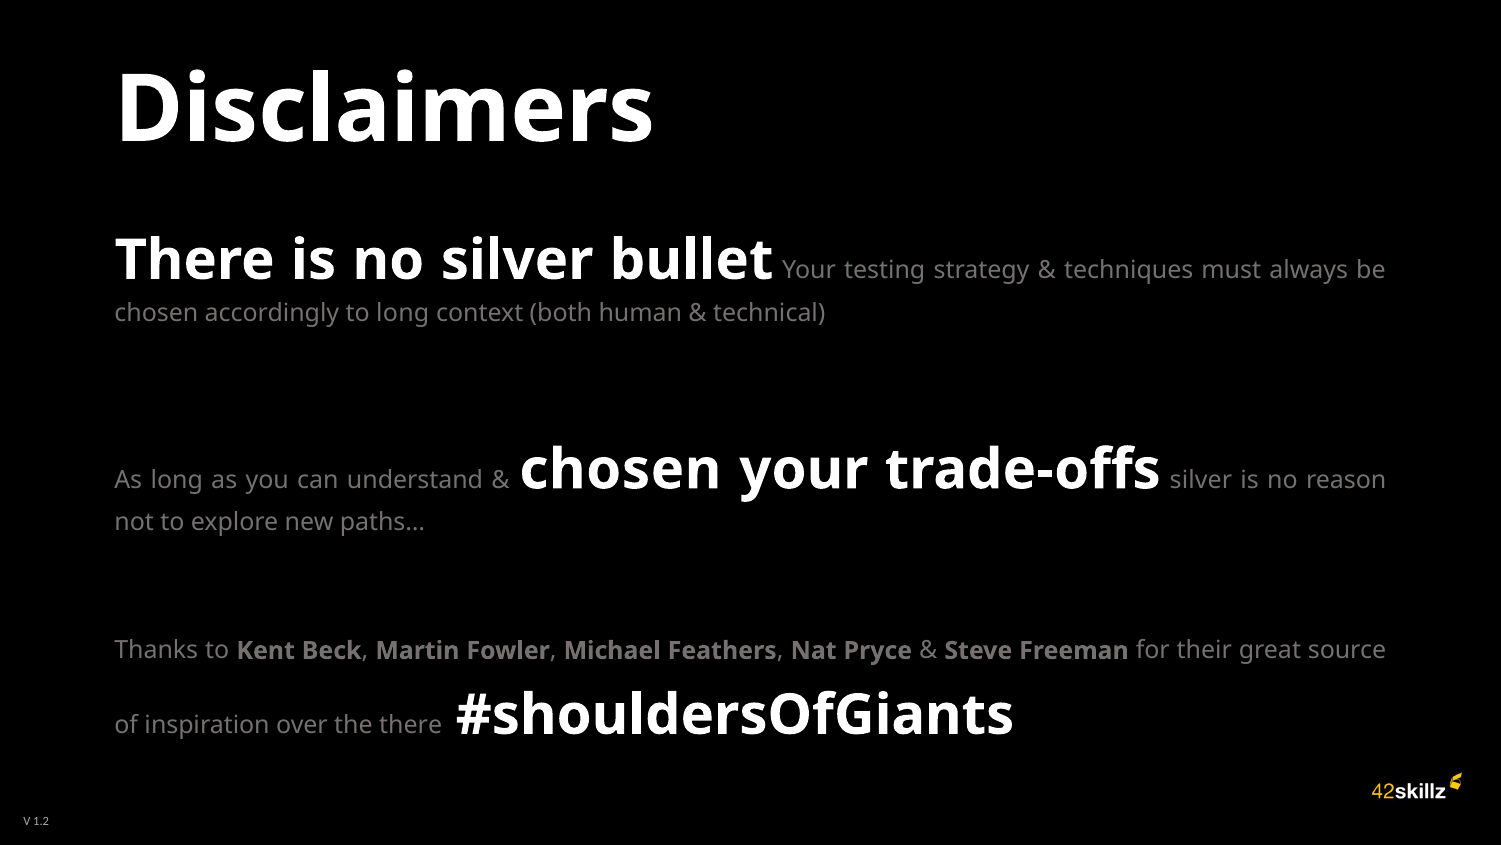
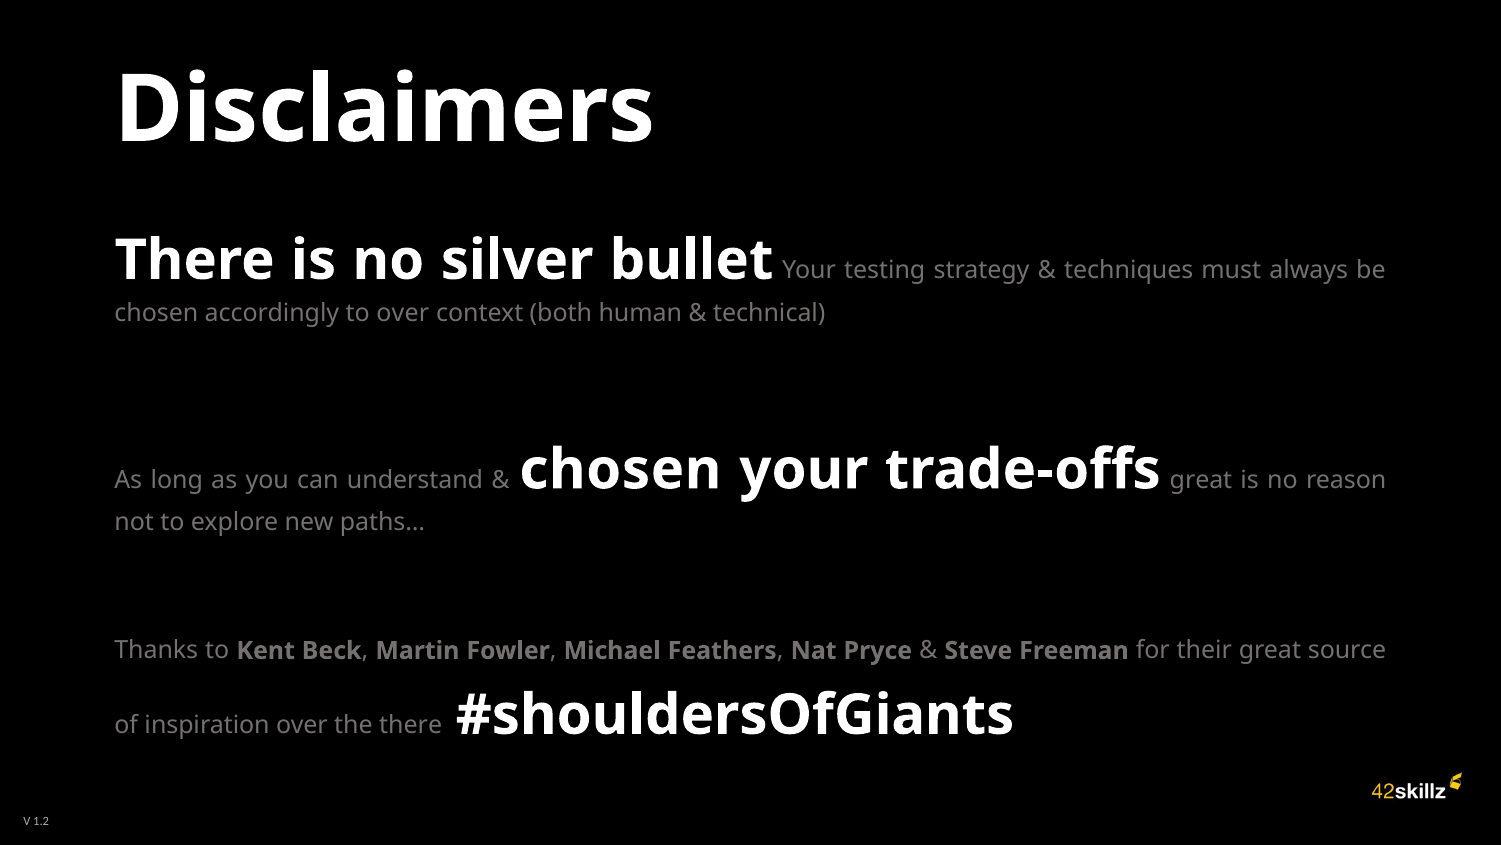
to long: long -> over
trade-offs silver: silver -> great
